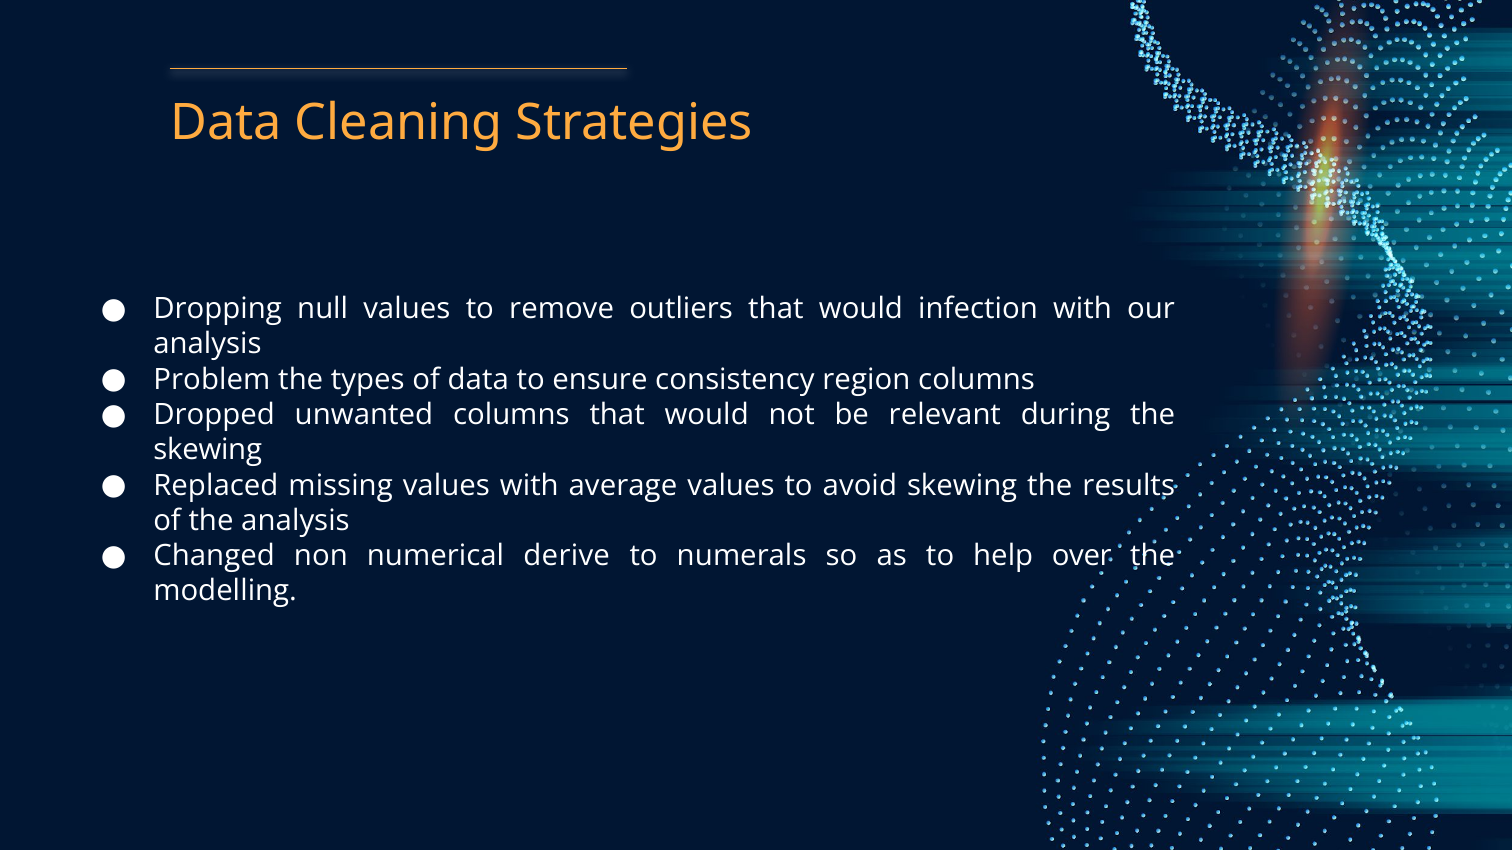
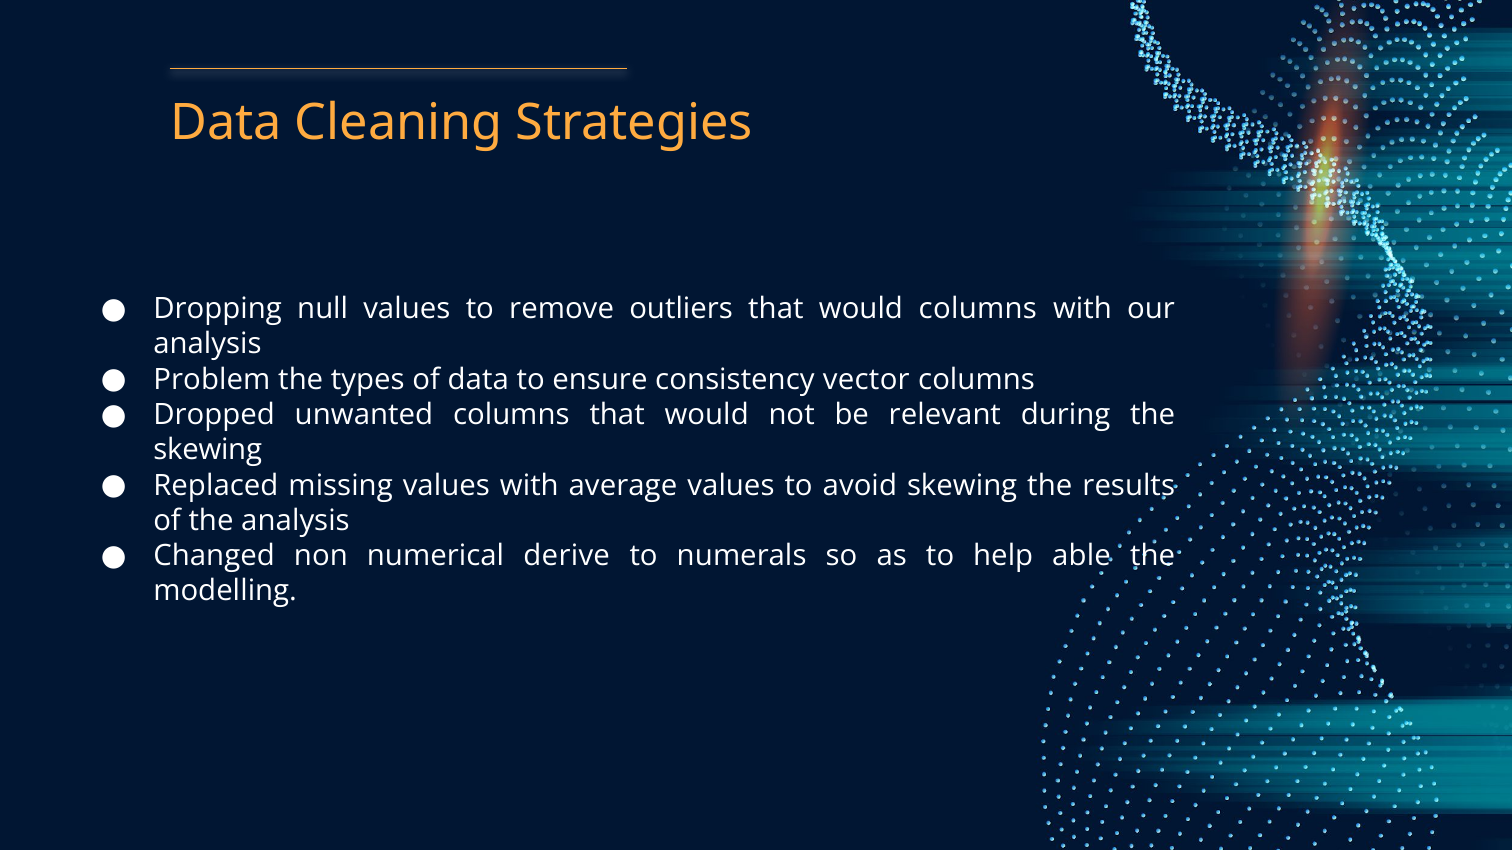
would infection: infection -> columns
region: region -> vector
over: over -> able
